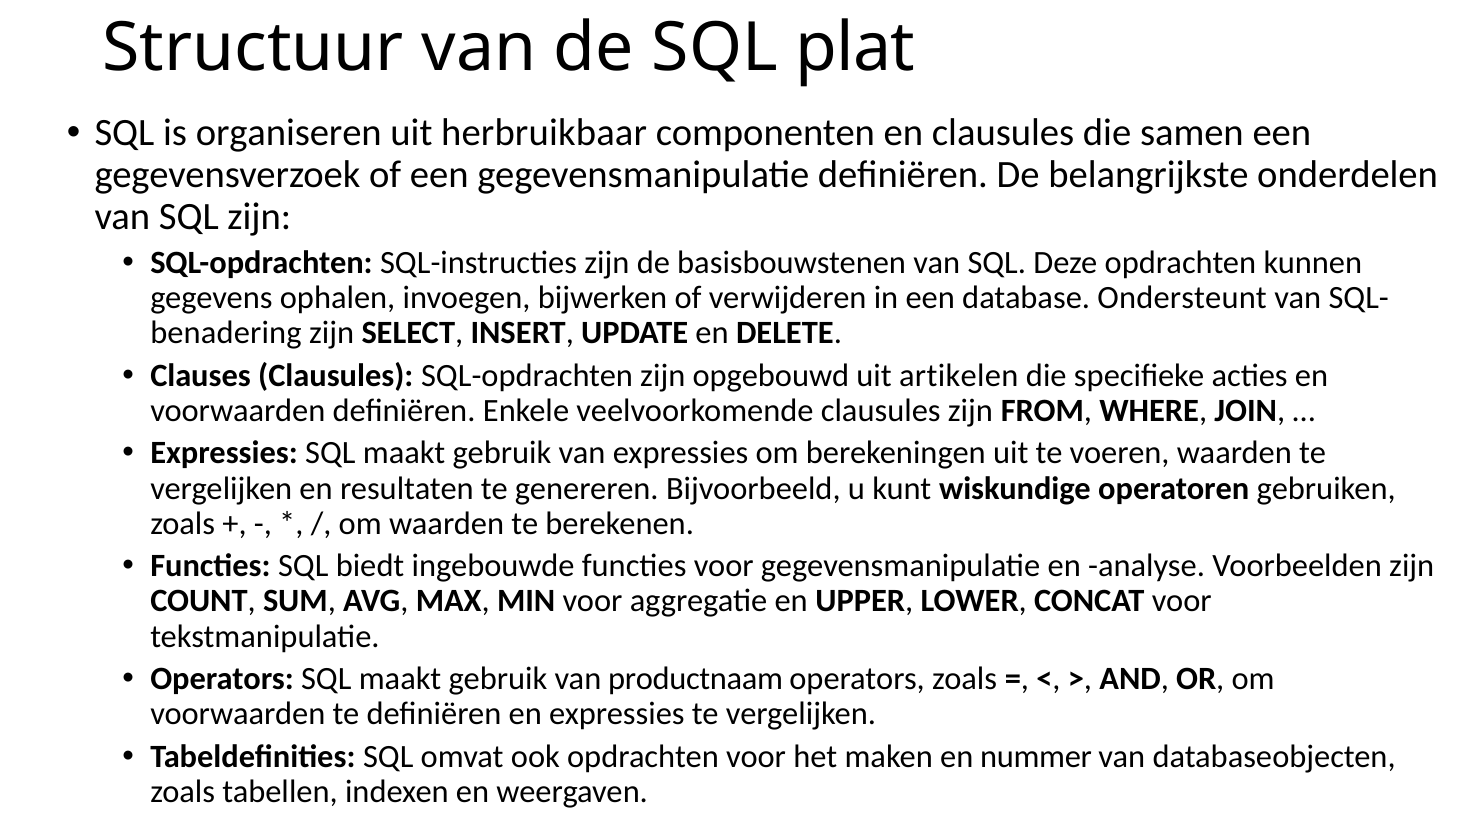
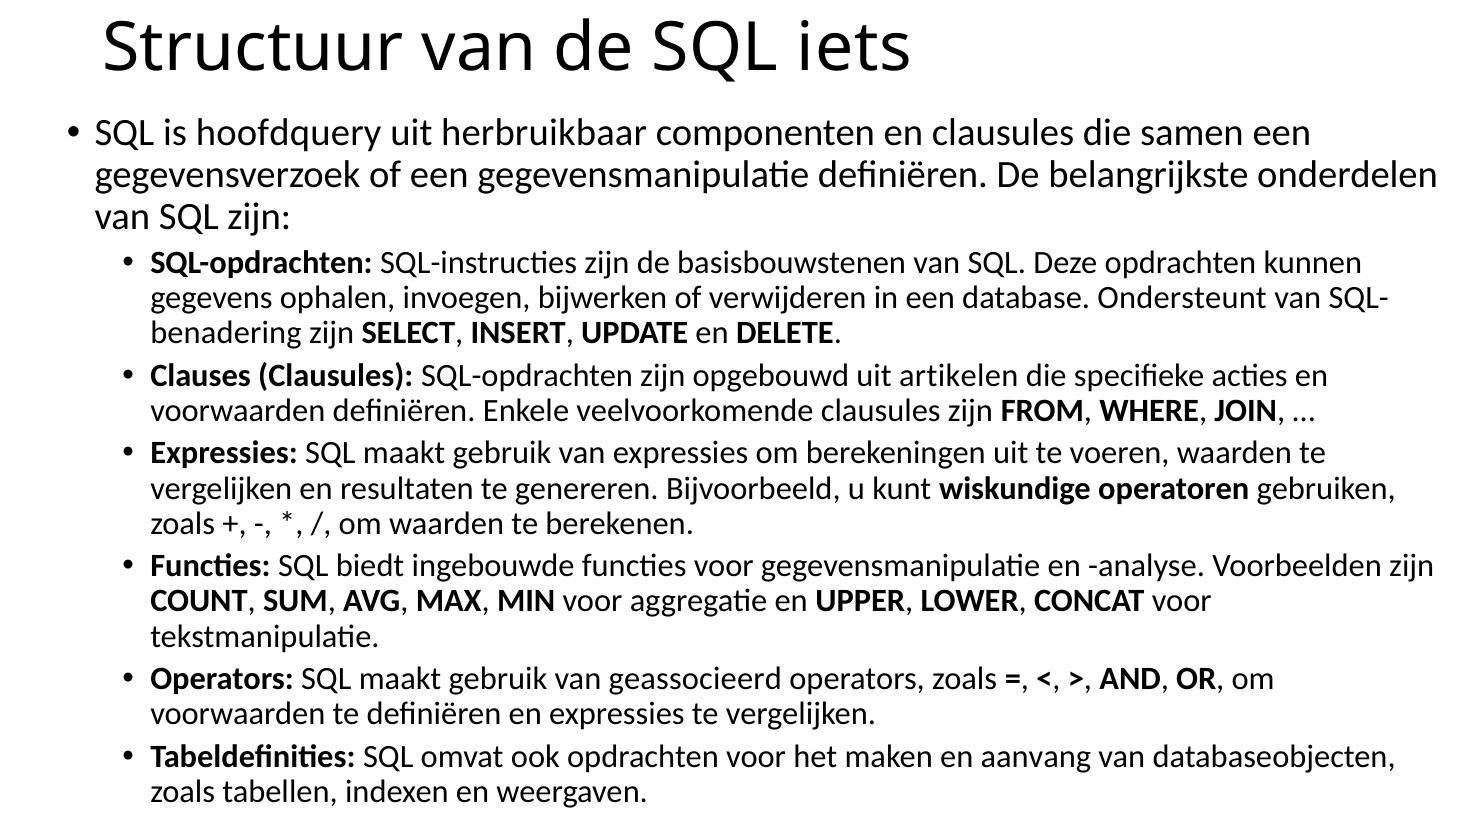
plat: plat -> iets
organiseren: organiseren -> hoofdquery
productnaam: productnaam -> geassocieerd
nummer: nummer -> aanvang
